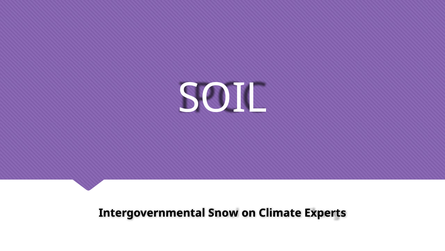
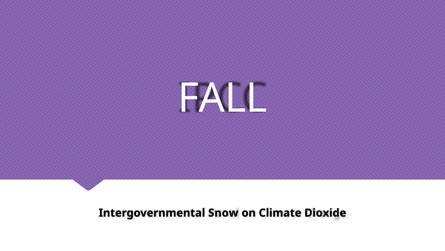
SOIL: SOIL -> FALL
Experts: Experts -> Dioxide
